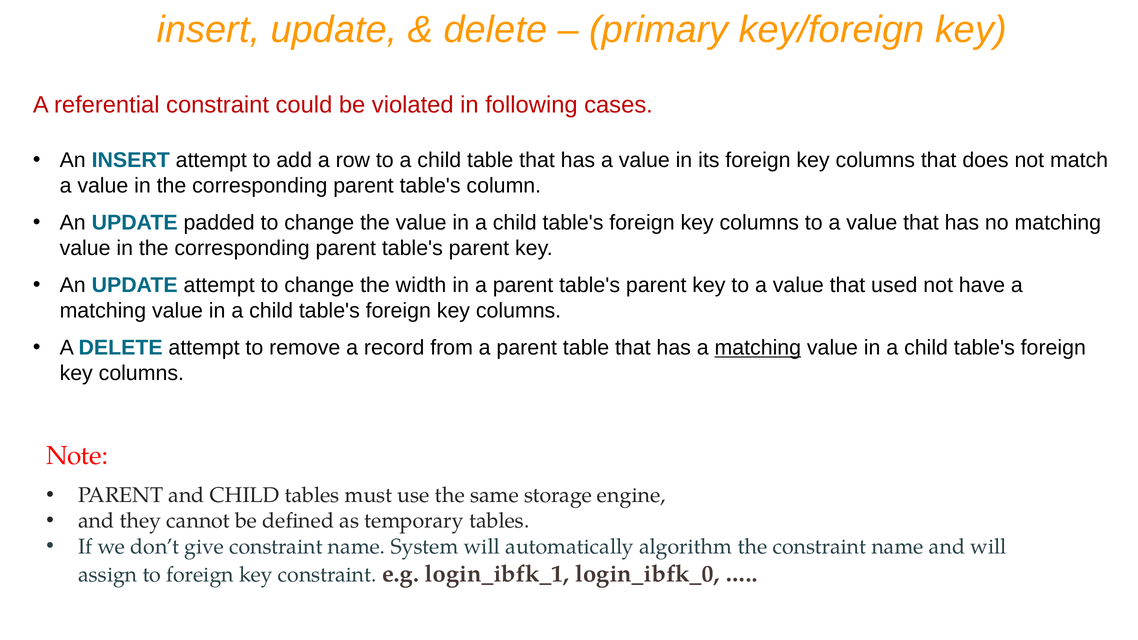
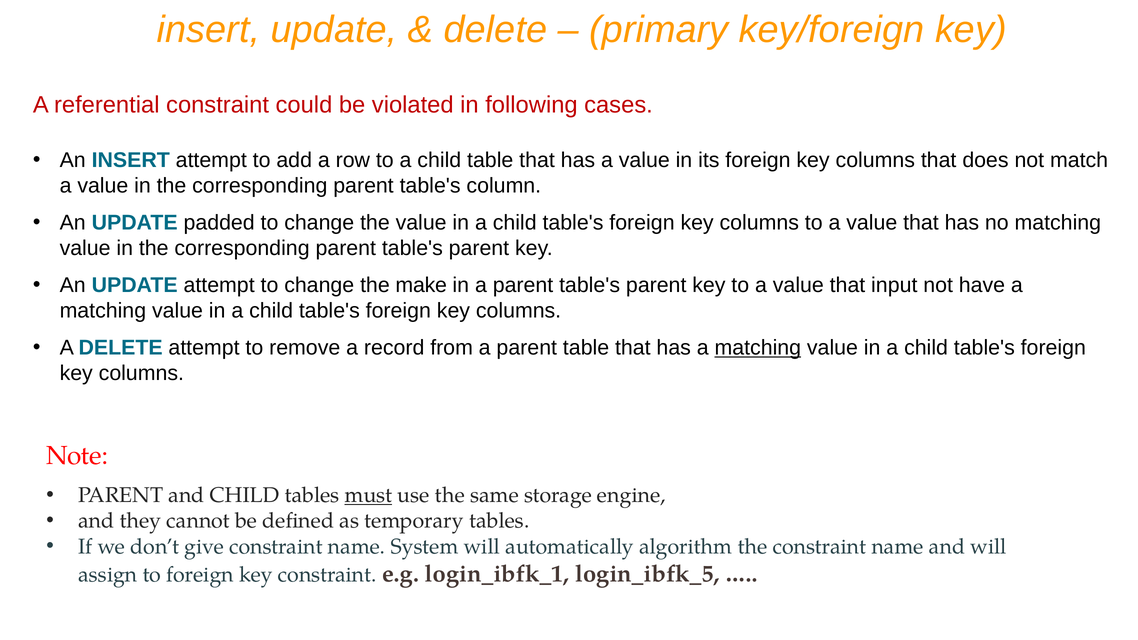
width: width -> make
used: used -> input
must underline: none -> present
login_ibfk_0: login_ibfk_0 -> login_ibfk_5
